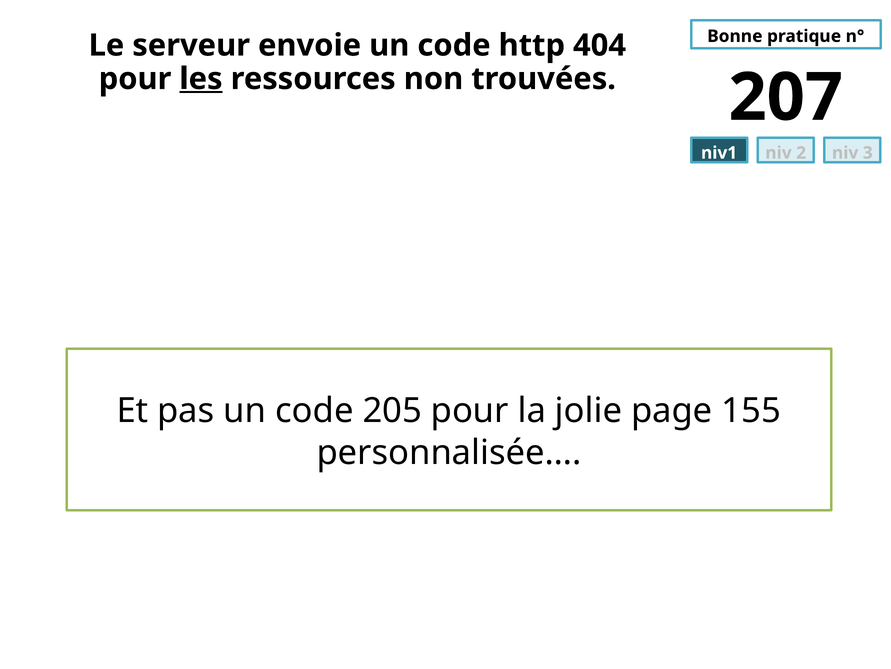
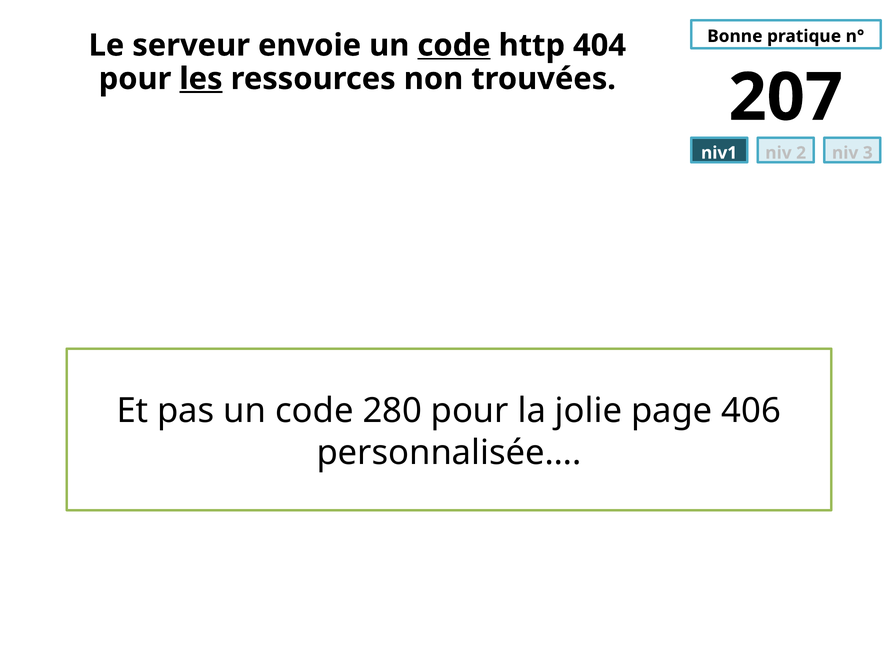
code at (454, 45) underline: none -> present
205: 205 -> 280
155: 155 -> 406
